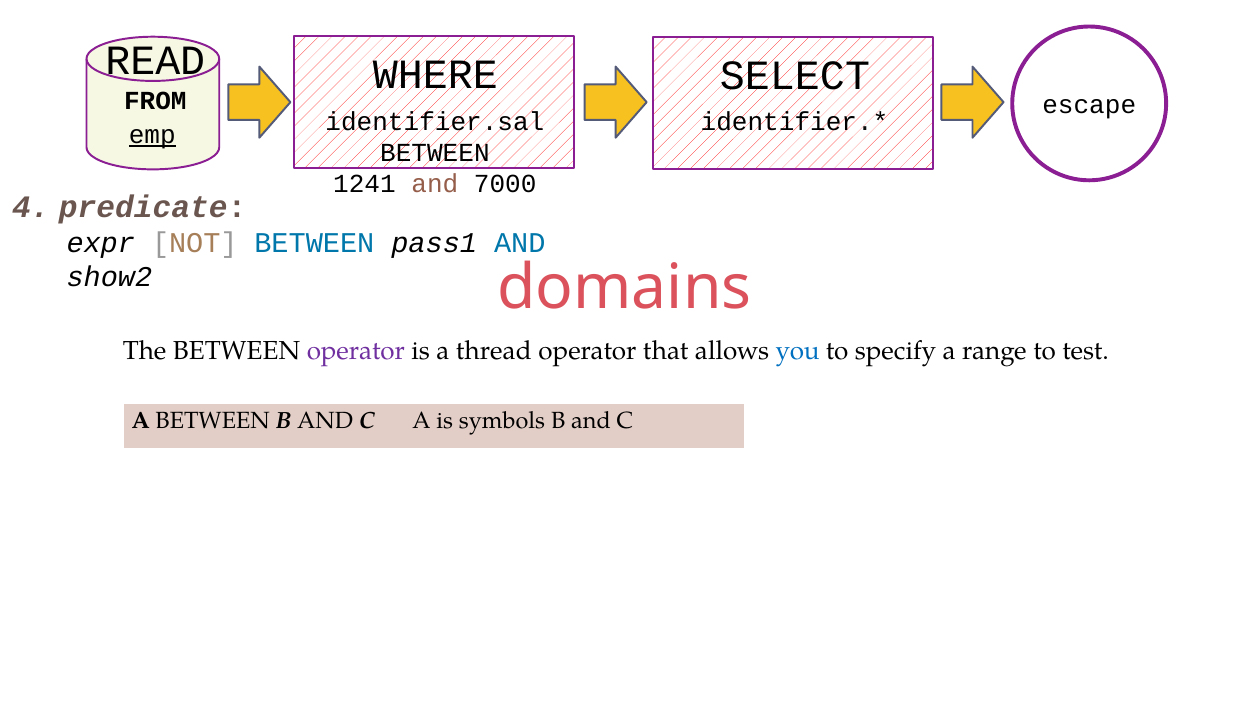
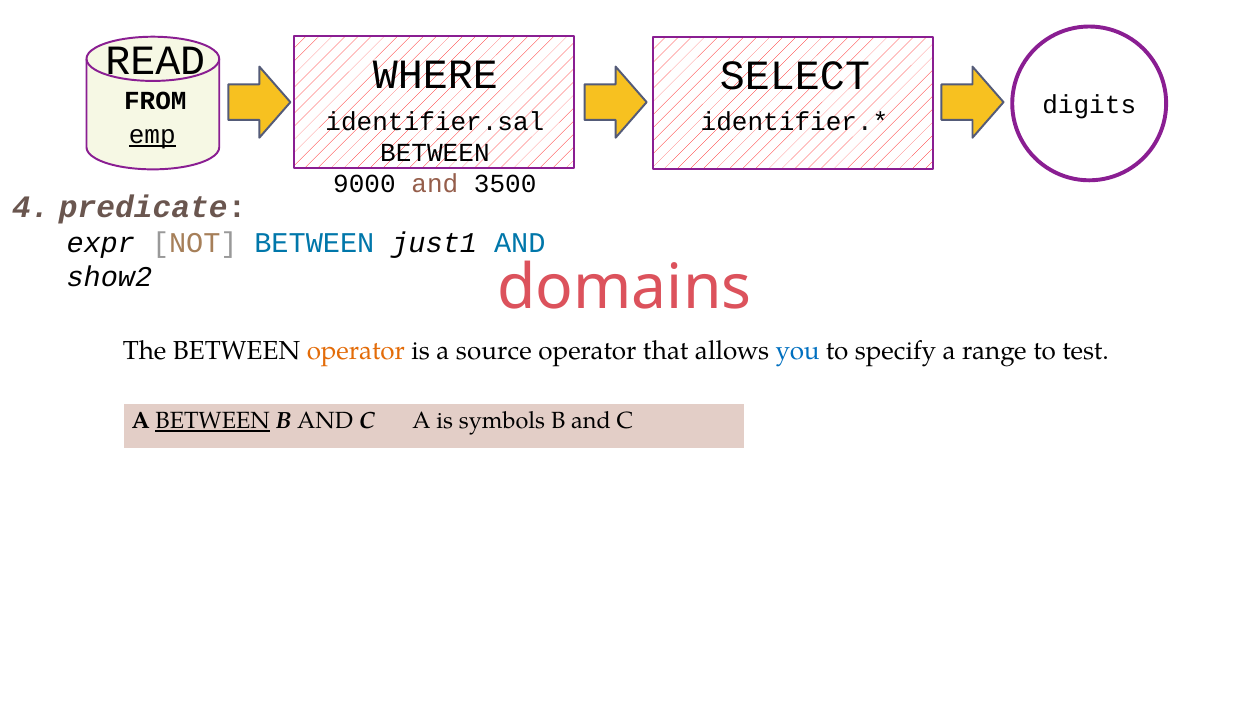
escape: escape -> digits
1241: 1241 -> 9000
7000: 7000 -> 3500
pass1: pass1 -> just1
operator at (356, 351) colour: purple -> orange
thread: thread -> source
BETWEEN at (213, 421) underline: none -> present
